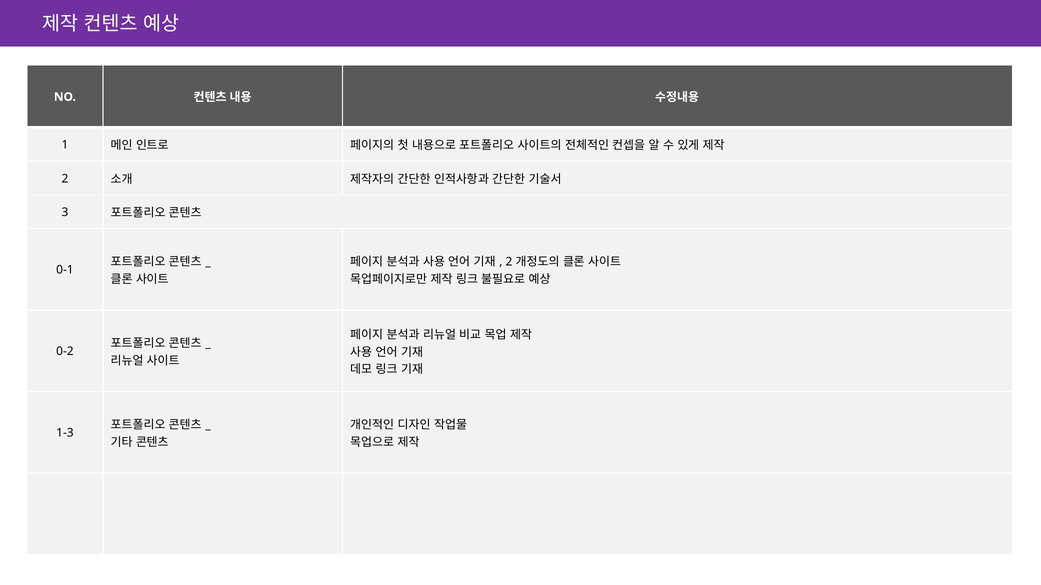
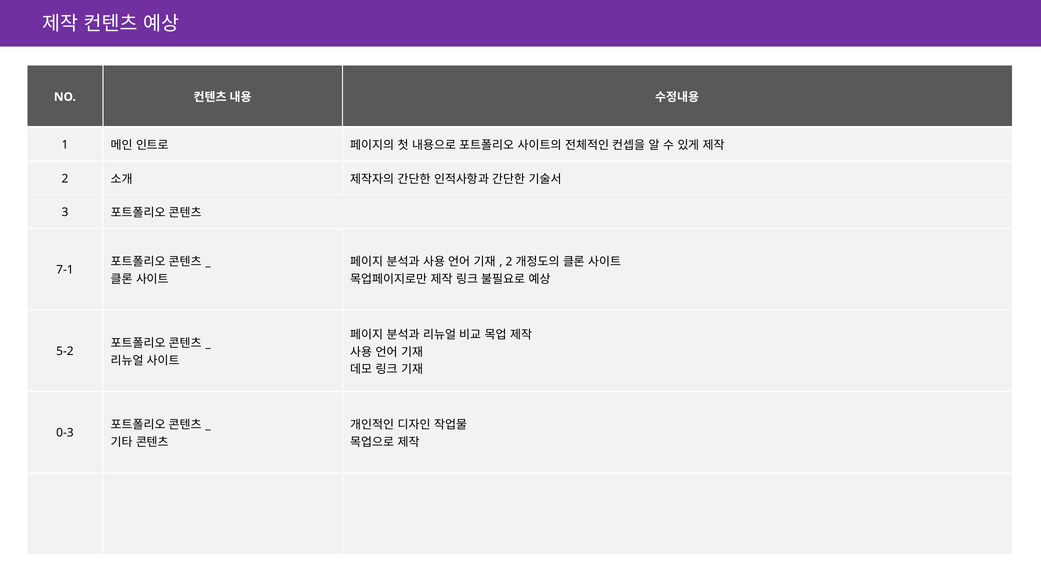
0-1: 0-1 -> 7-1
0-2: 0-2 -> 5-2
1-3: 1-3 -> 0-3
